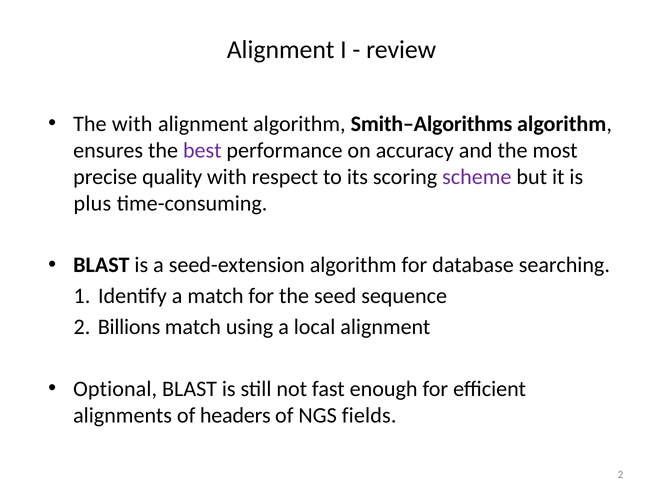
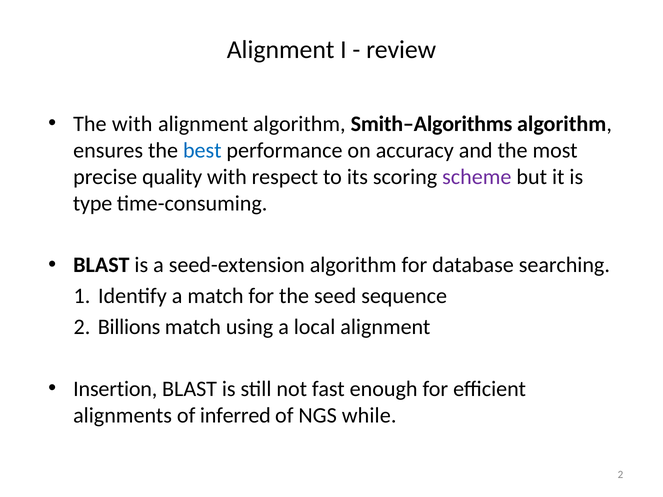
best colour: purple -> blue
plus: plus -> type
Optional: Optional -> Insertion
headers: headers -> inferred
fields: fields -> while
